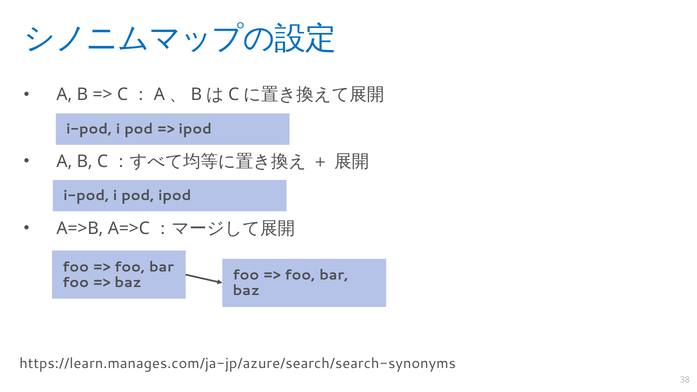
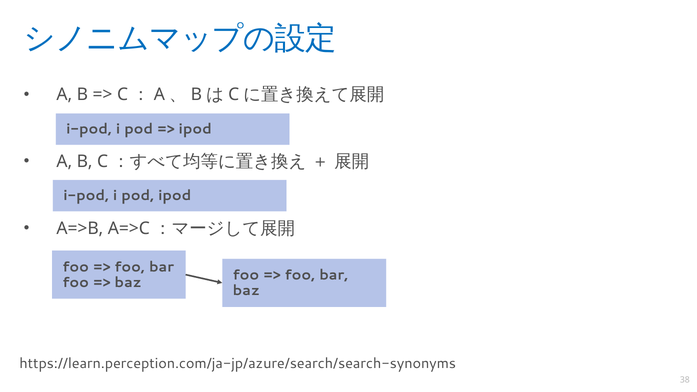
https://learn.manages.com/ja-jp/azure/search/search-synonyms: https://learn.manages.com/ja-jp/azure/search/search-synonyms -> https://learn.perception.com/ja-jp/azure/search/search-synonyms
